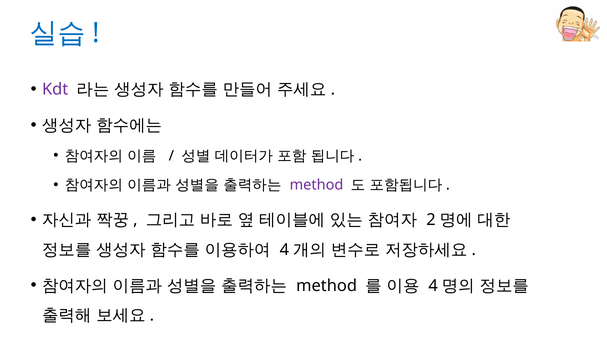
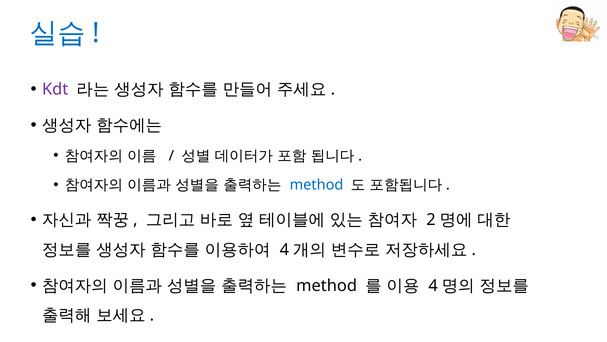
method at (317, 185) colour: purple -> blue
